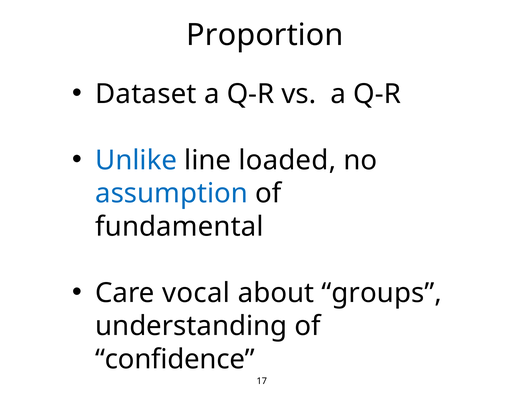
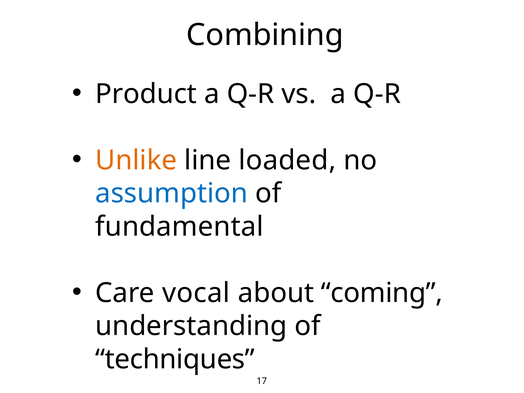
Proportion: Proportion -> Combining
Dataset: Dataset -> Product
Unlike colour: blue -> orange
groups: groups -> coming
confidence: confidence -> techniques
